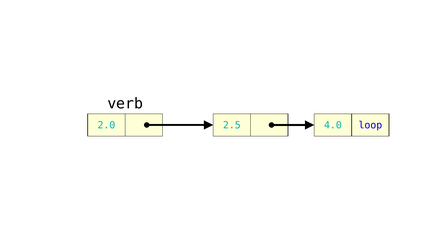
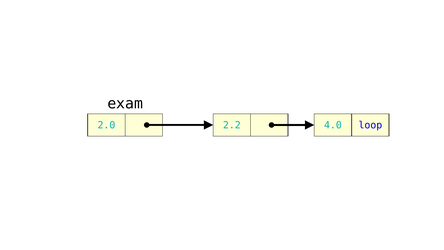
verb: verb -> exam
2.5: 2.5 -> 2.2
